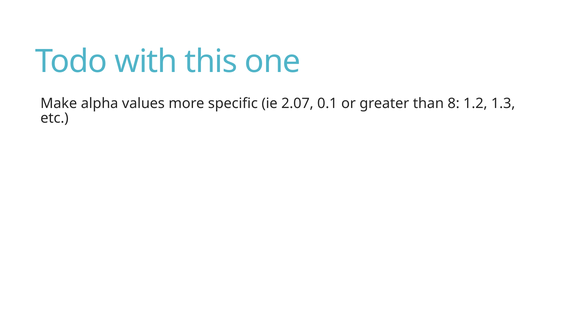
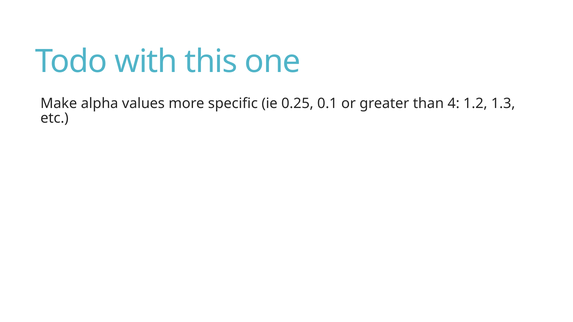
2.07: 2.07 -> 0.25
8: 8 -> 4
